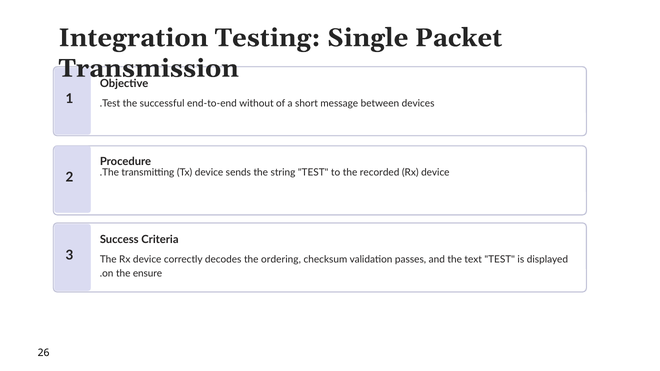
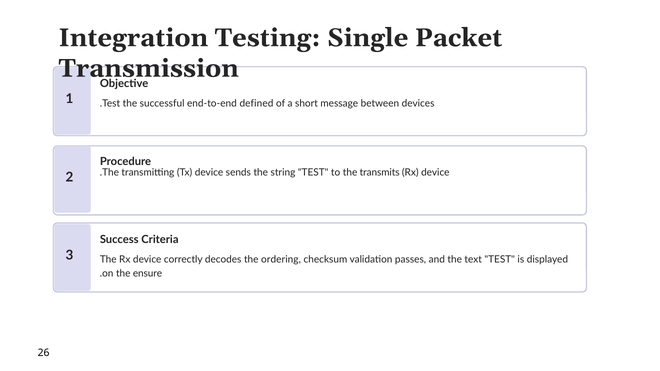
without: without -> defined
recorded: recorded -> transmits
